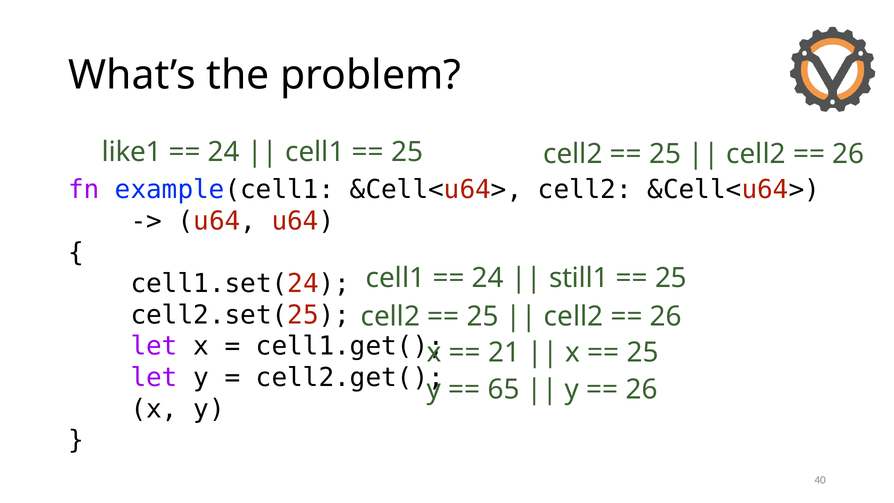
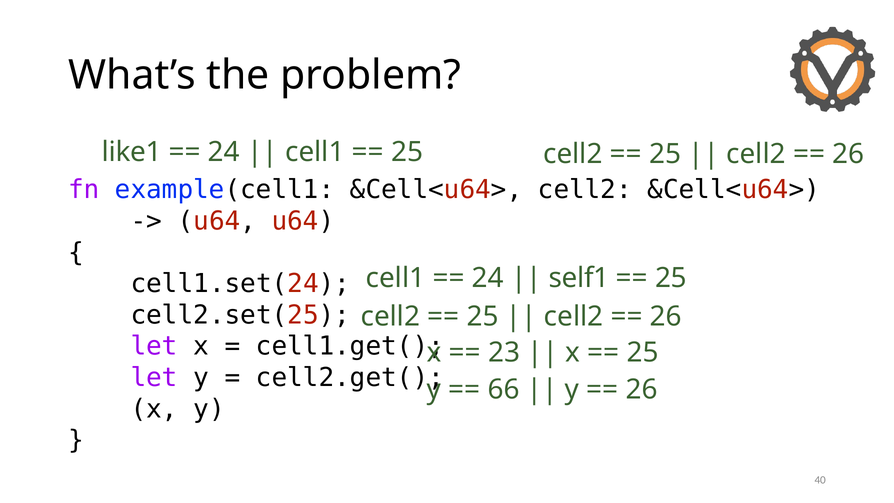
still1: still1 -> self1
21: 21 -> 23
65: 65 -> 66
